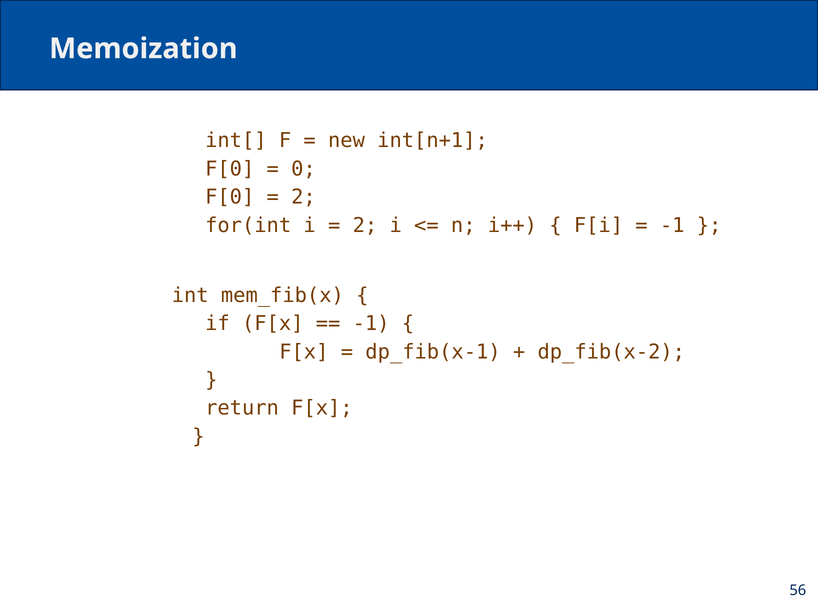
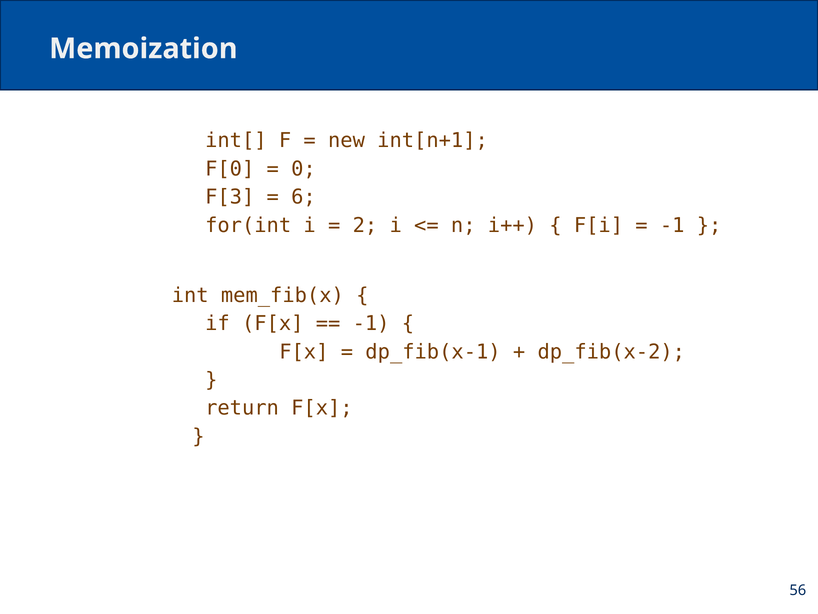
F[0 at (230, 197): F[0 -> F[3
2 at (303, 197): 2 -> 6
